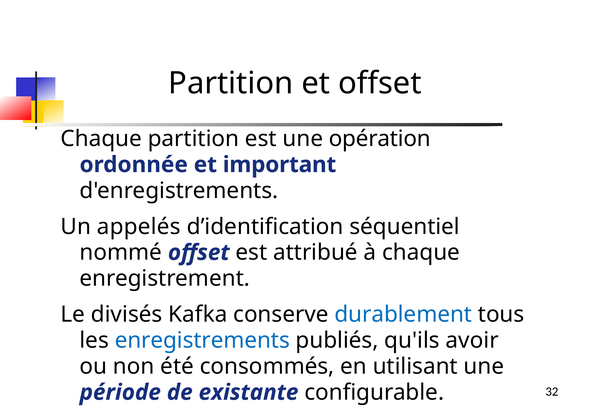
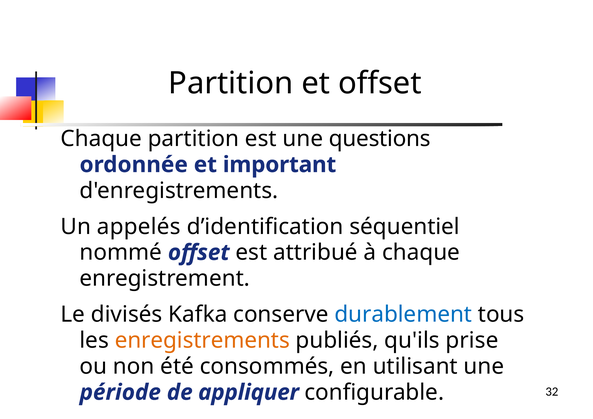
opération: opération -> questions
enregistrements colour: blue -> orange
avoir: avoir -> prise
existante: existante -> appliquer
